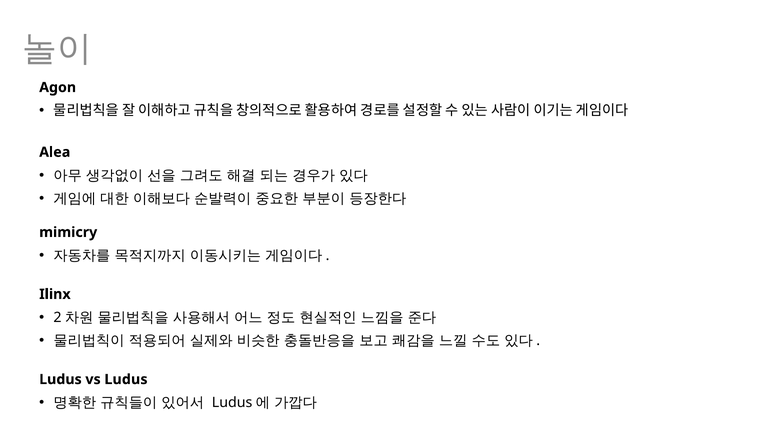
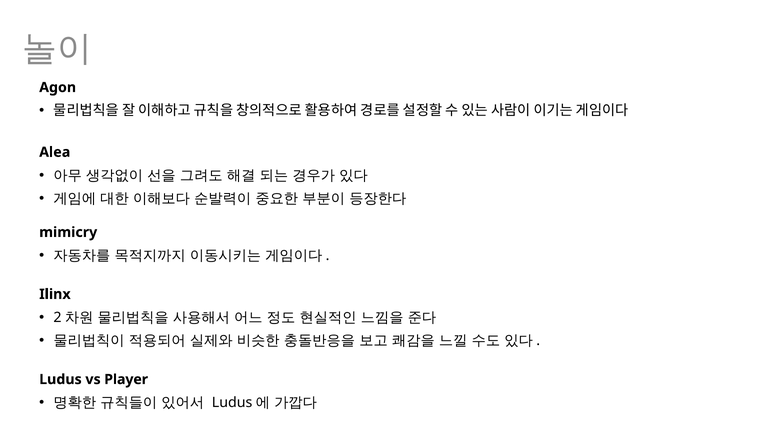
vs Ludus: Ludus -> Player
